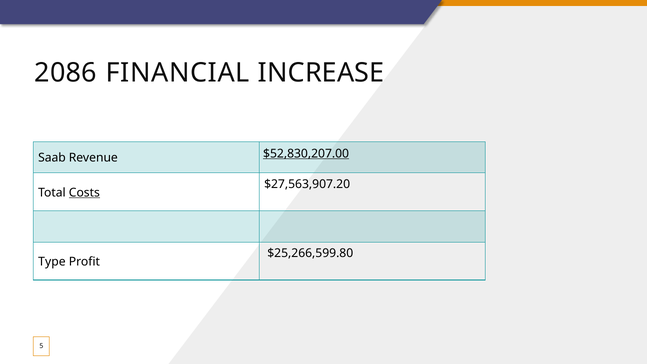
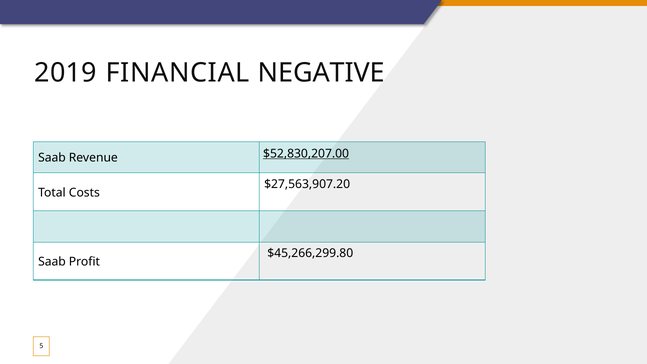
2086: 2086 -> 2019
INCREASE: INCREASE -> NEGATIVE
Costs underline: present -> none
$25,266,599.80: $25,266,599.80 -> $45,266,299.80
Type at (52, 262): Type -> Saab
